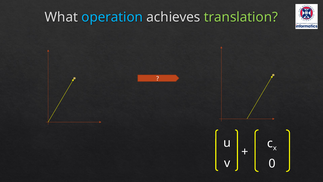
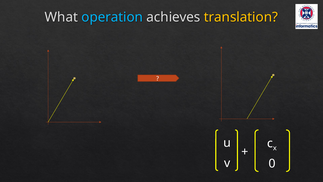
translation colour: light green -> yellow
